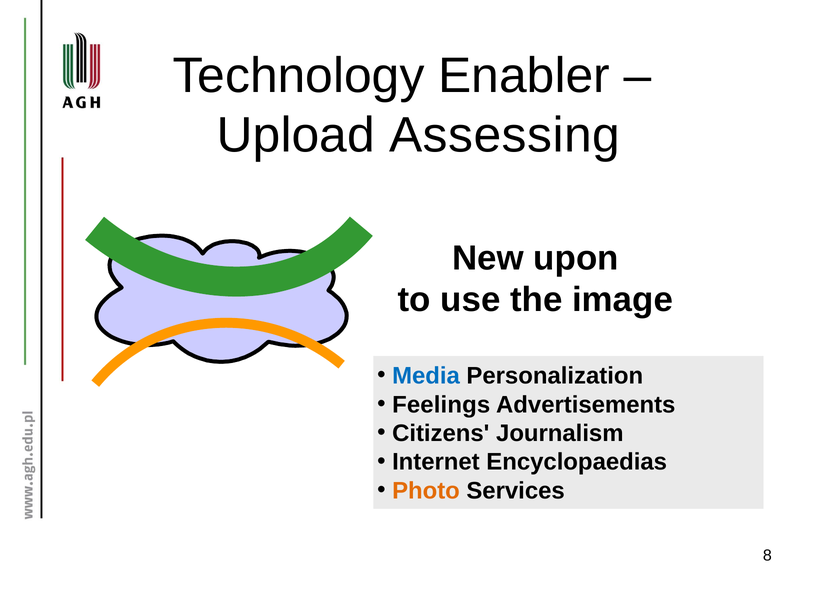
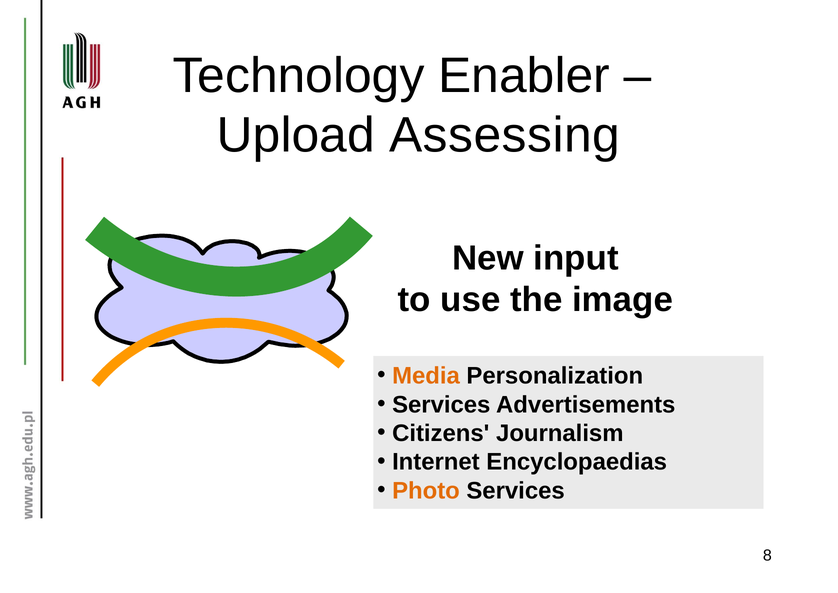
upon: upon -> input
Media colour: blue -> orange
Feelings at (441, 405): Feelings -> Services
